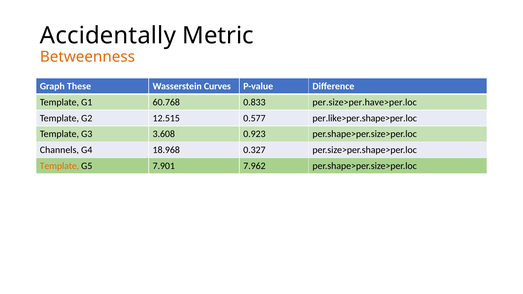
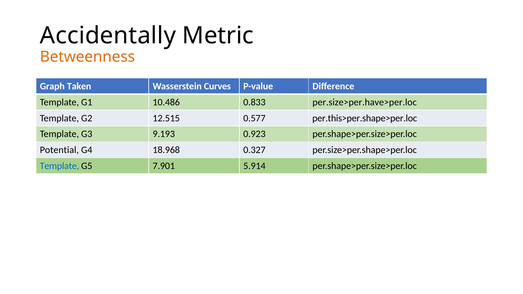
These: These -> Taken
60.768: 60.768 -> 10.486
per.like>per.shape>per.loc: per.like>per.shape>per.loc -> per.this>per.shape>per.loc
3.608: 3.608 -> 9.193
Channels: Channels -> Potential
Template at (59, 166) colour: orange -> blue
7.962: 7.962 -> 5.914
